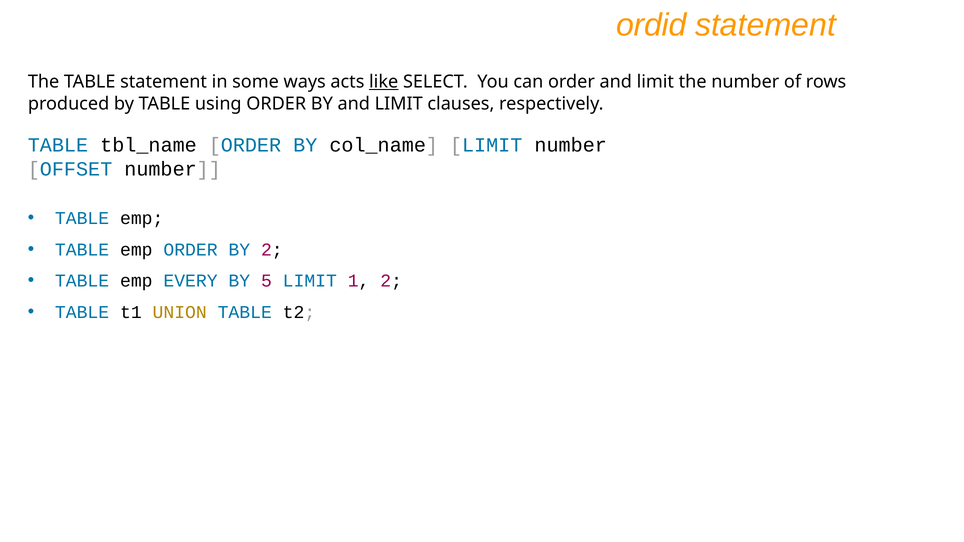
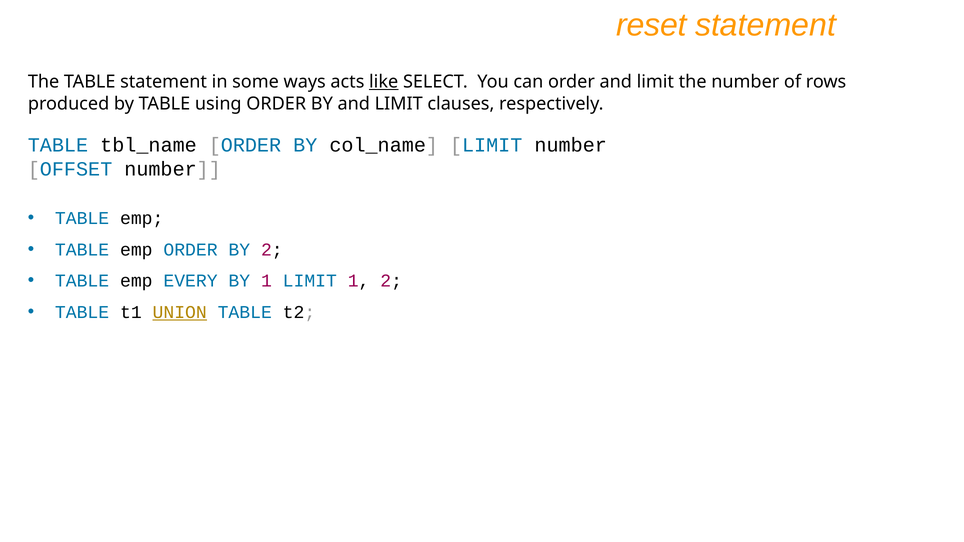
ordid: ordid -> reset
BY 5: 5 -> 1
UNION underline: none -> present
